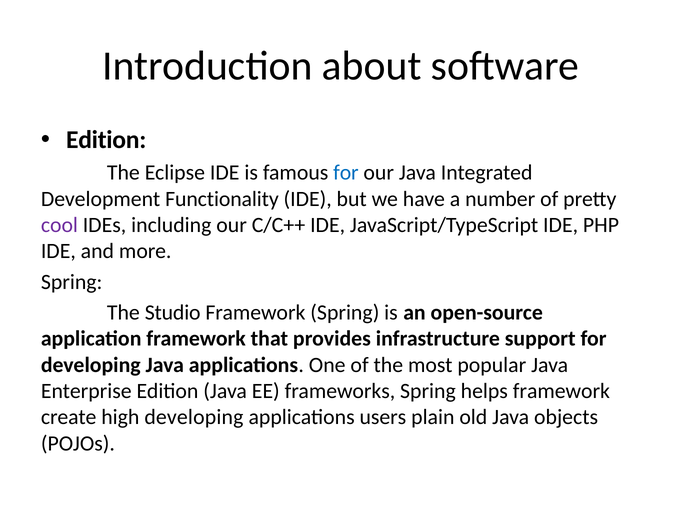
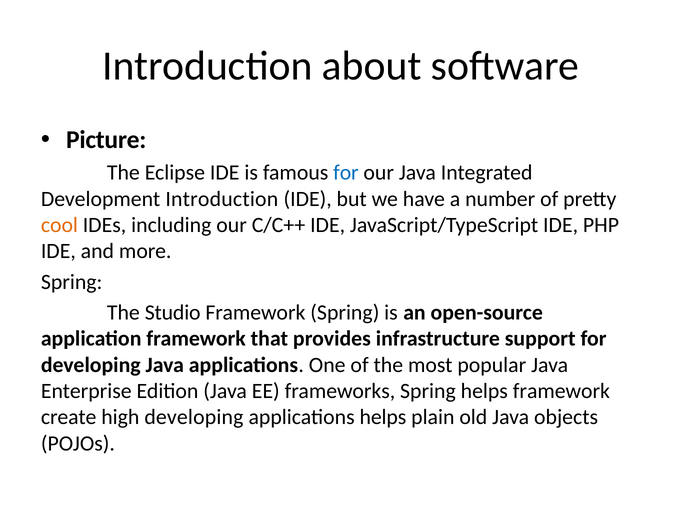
Edition at (106, 140): Edition -> Picture
Development Functionality: Functionality -> Introduction
cool colour: purple -> orange
applications users: users -> helps
